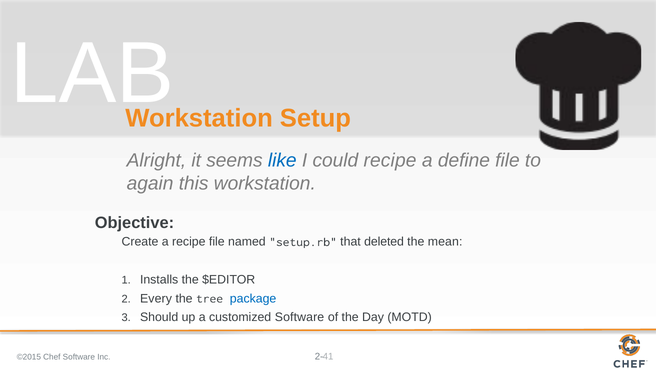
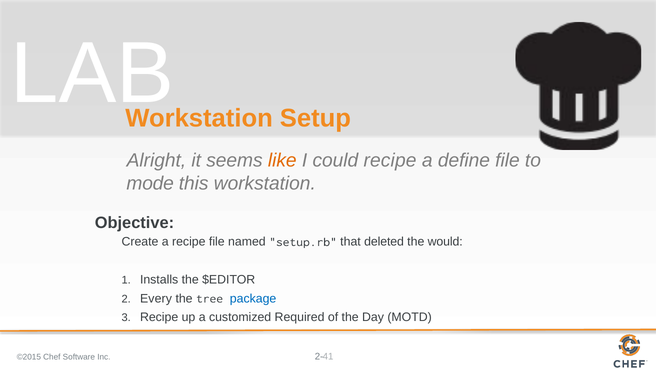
like colour: blue -> orange
again: again -> mode
mean: mean -> would
Should at (159, 317): Should -> Recipe
customized Software: Software -> Required
